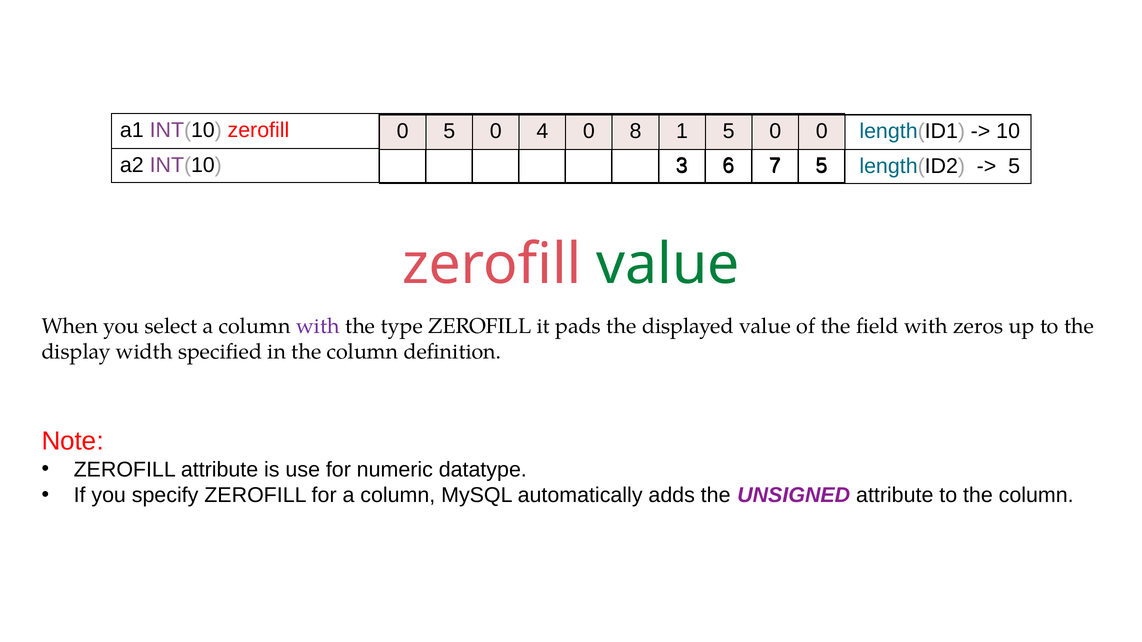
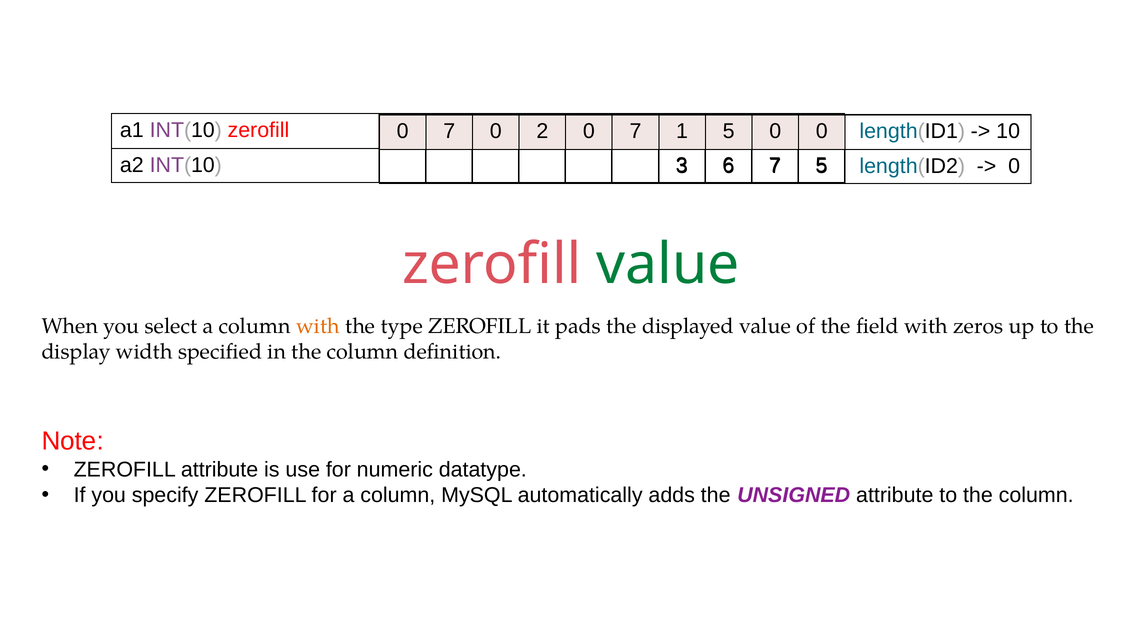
5 at (449, 131): 5 -> 7
4: 4 -> 2
8 at (636, 131): 8 -> 7
5 at (1014, 166): 5 -> 0
with at (318, 326) colour: purple -> orange
